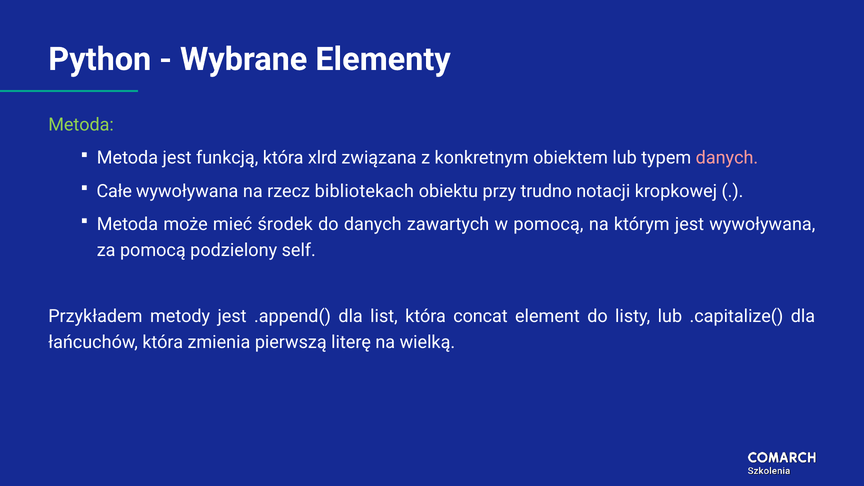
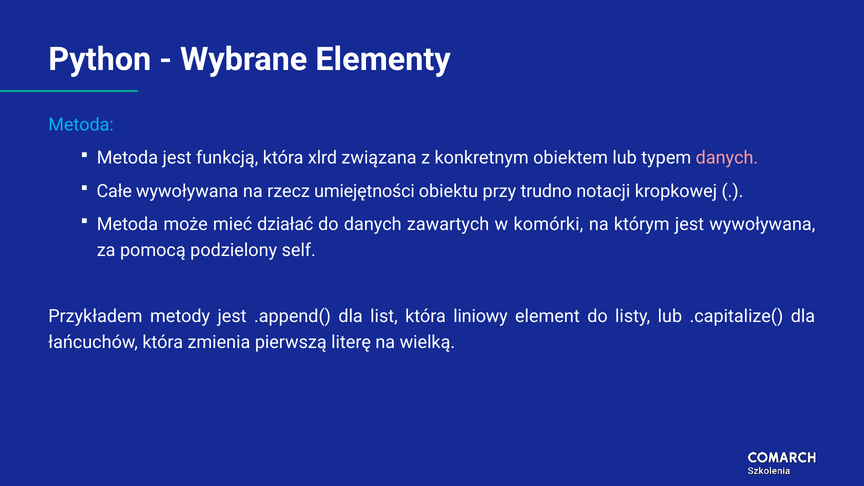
Metoda at (81, 125) colour: light green -> light blue
bibliotekach: bibliotekach -> umiejętności
środek: środek -> działać
w pomocą: pomocą -> komórki
concat: concat -> liniowy
